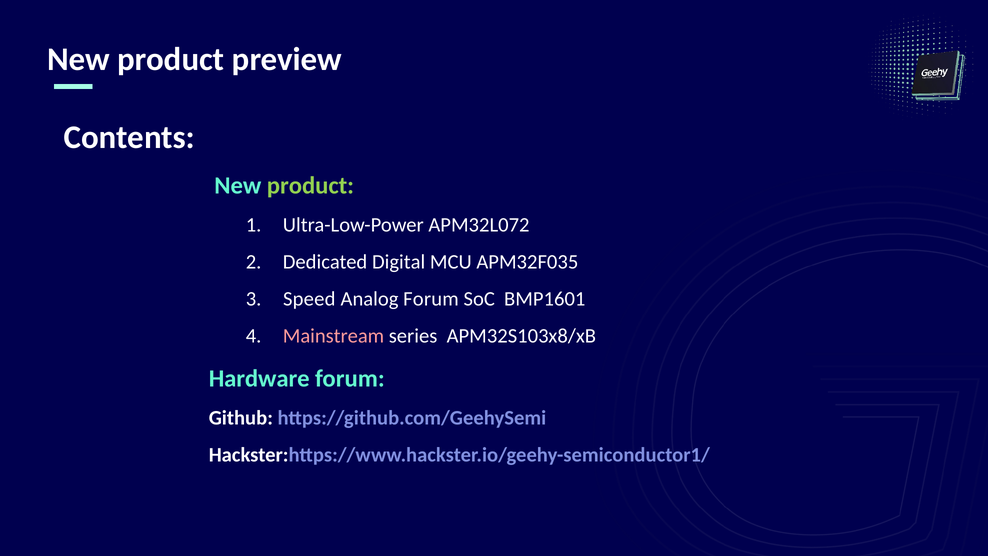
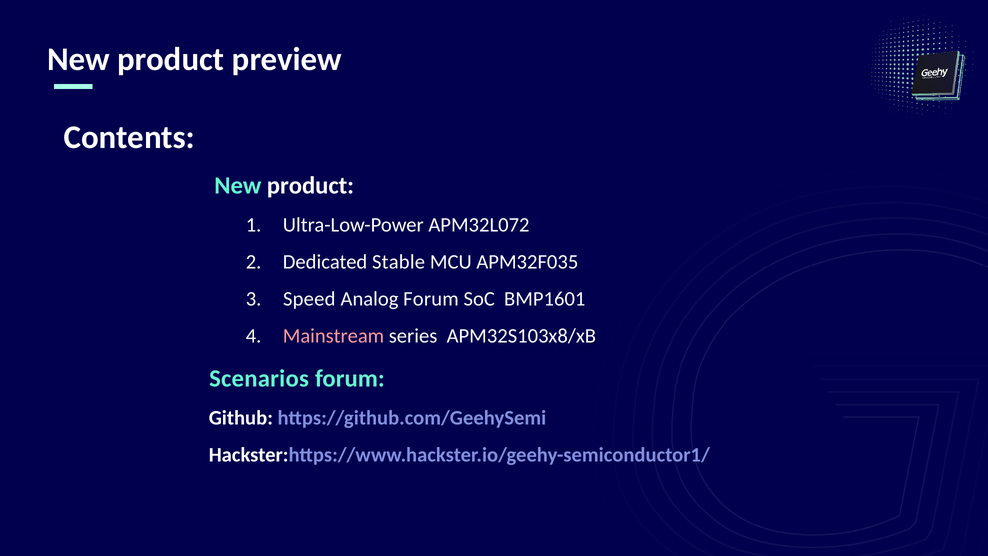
product at (310, 186) colour: light green -> white
Digital: Digital -> Stable
Hardware: Hardware -> Scenarios
